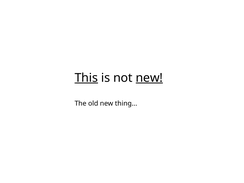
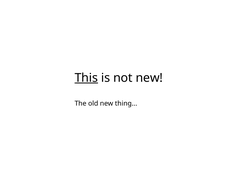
new at (149, 78) underline: present -> none
